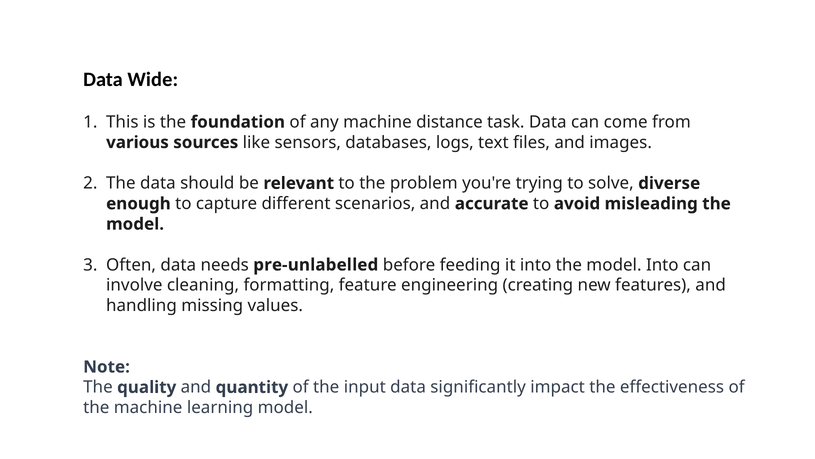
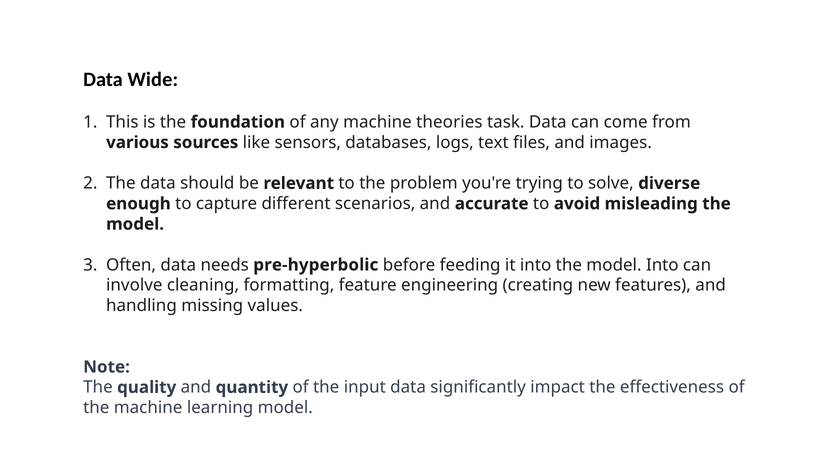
distance: distance -> theories
pre-unlabelled: pre-unlabelled -> pre-hyperbolic
